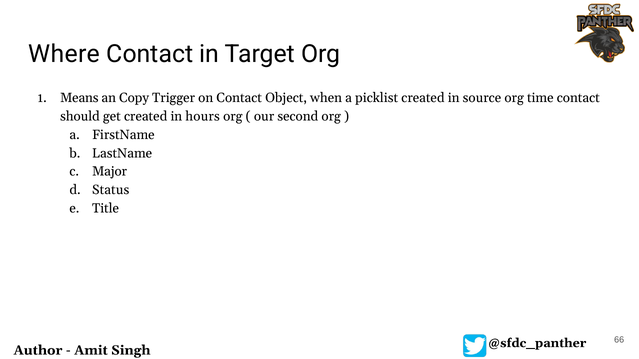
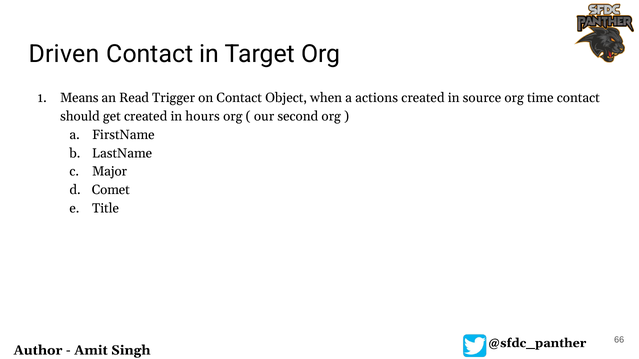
Where: Where -> Driven
Copy: Copy -> Read
picklist: picklist -> actions
Status: Status -> Comet
